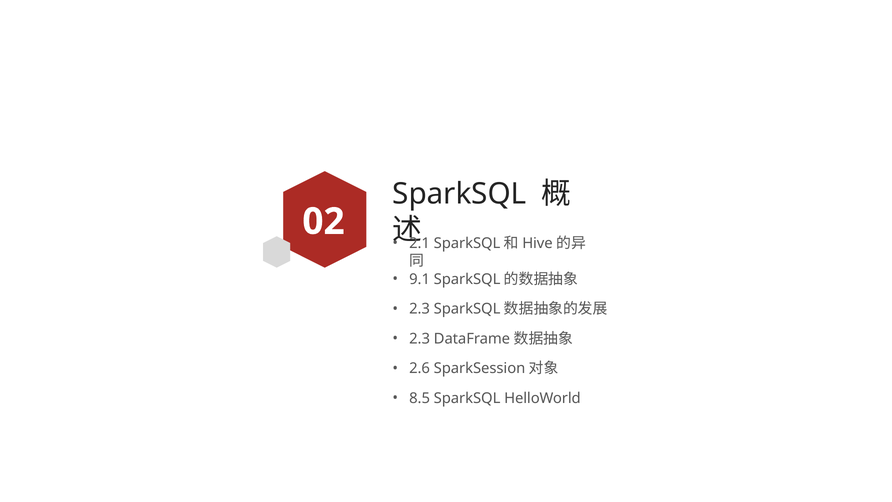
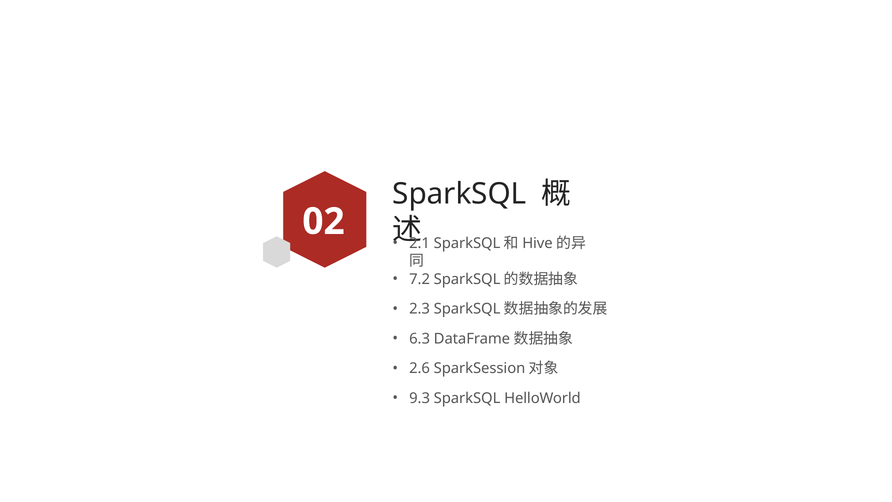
9.1: 9.1 -> 7.2
2.3 at (420, 339): 2.3 -> 6.3
8.5: 8.5 -> 9.3
